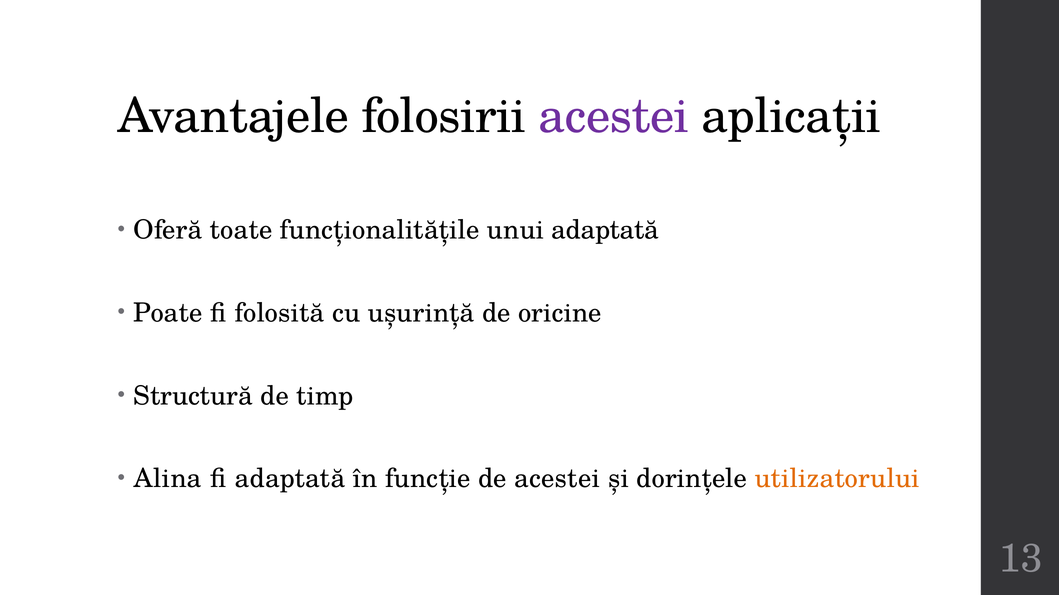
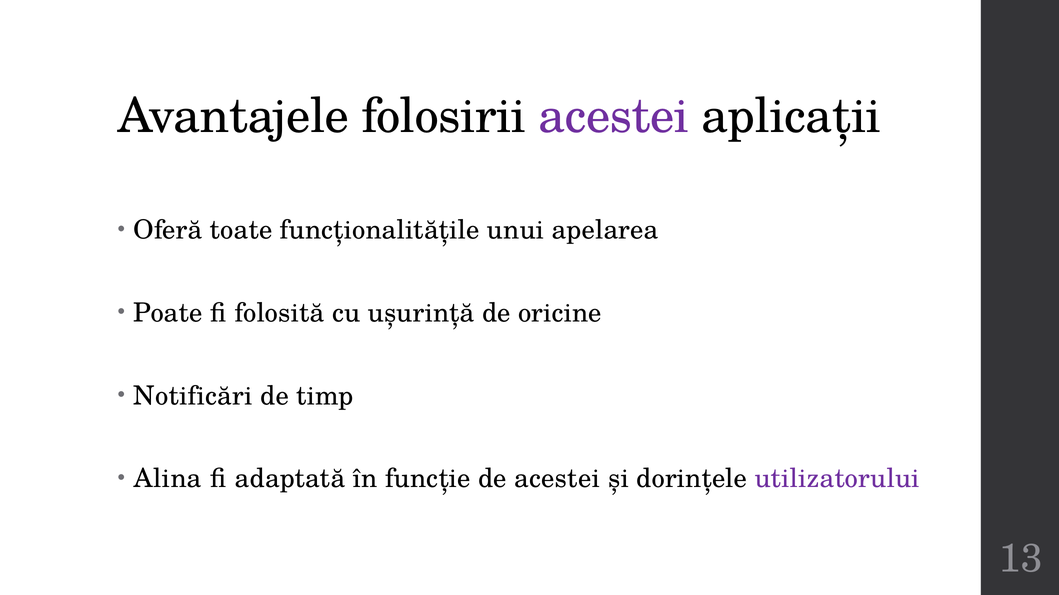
unui adaptată: adaptată -> apelarea
Structură: Structură -> Notificări
utilizatorului colour: orange -> purple
